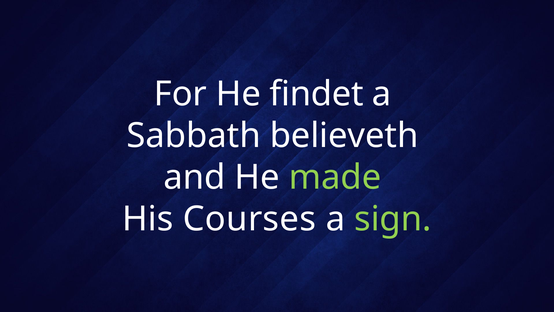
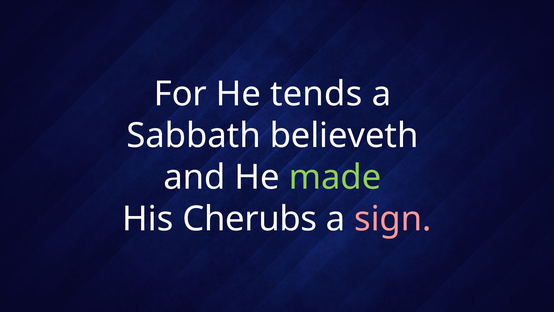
findet: findet -> tends
Courses: Courses -> Cherubs
sign colour: light green -> pink
